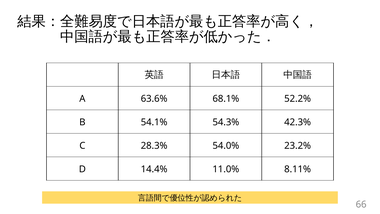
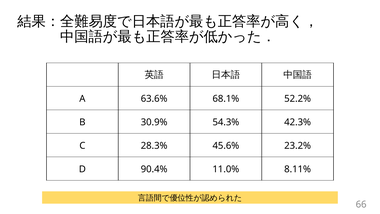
54.1%: 54.1% -> 30.9%
54.0%: 54.0% -> 45.6%
14.4%: 14.4% -> 90.4%
